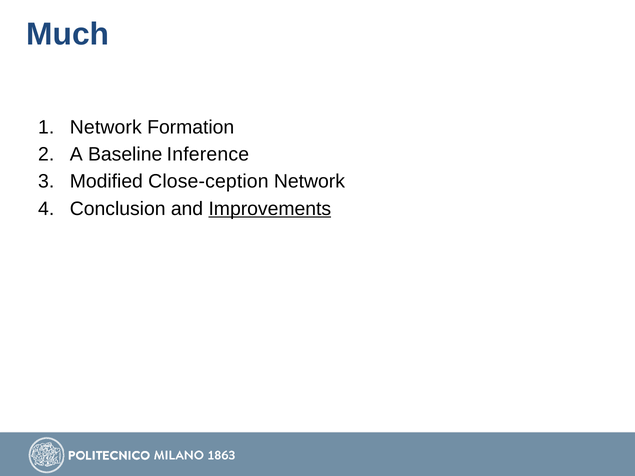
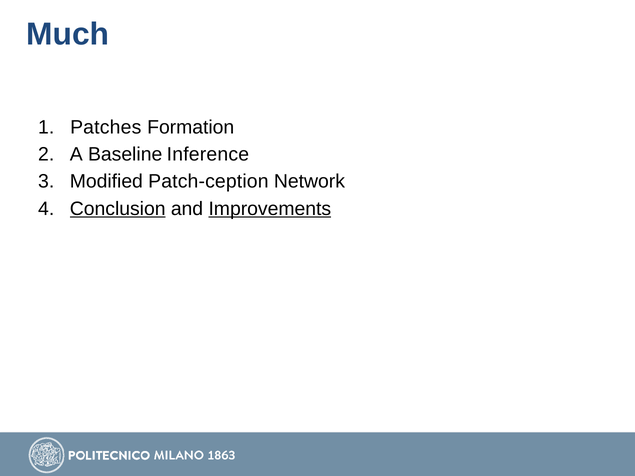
Network at (106, 127): Network -> Patches
Close-ception: Close-ception -> Patch-ception
Conclusion underline: none -> present
